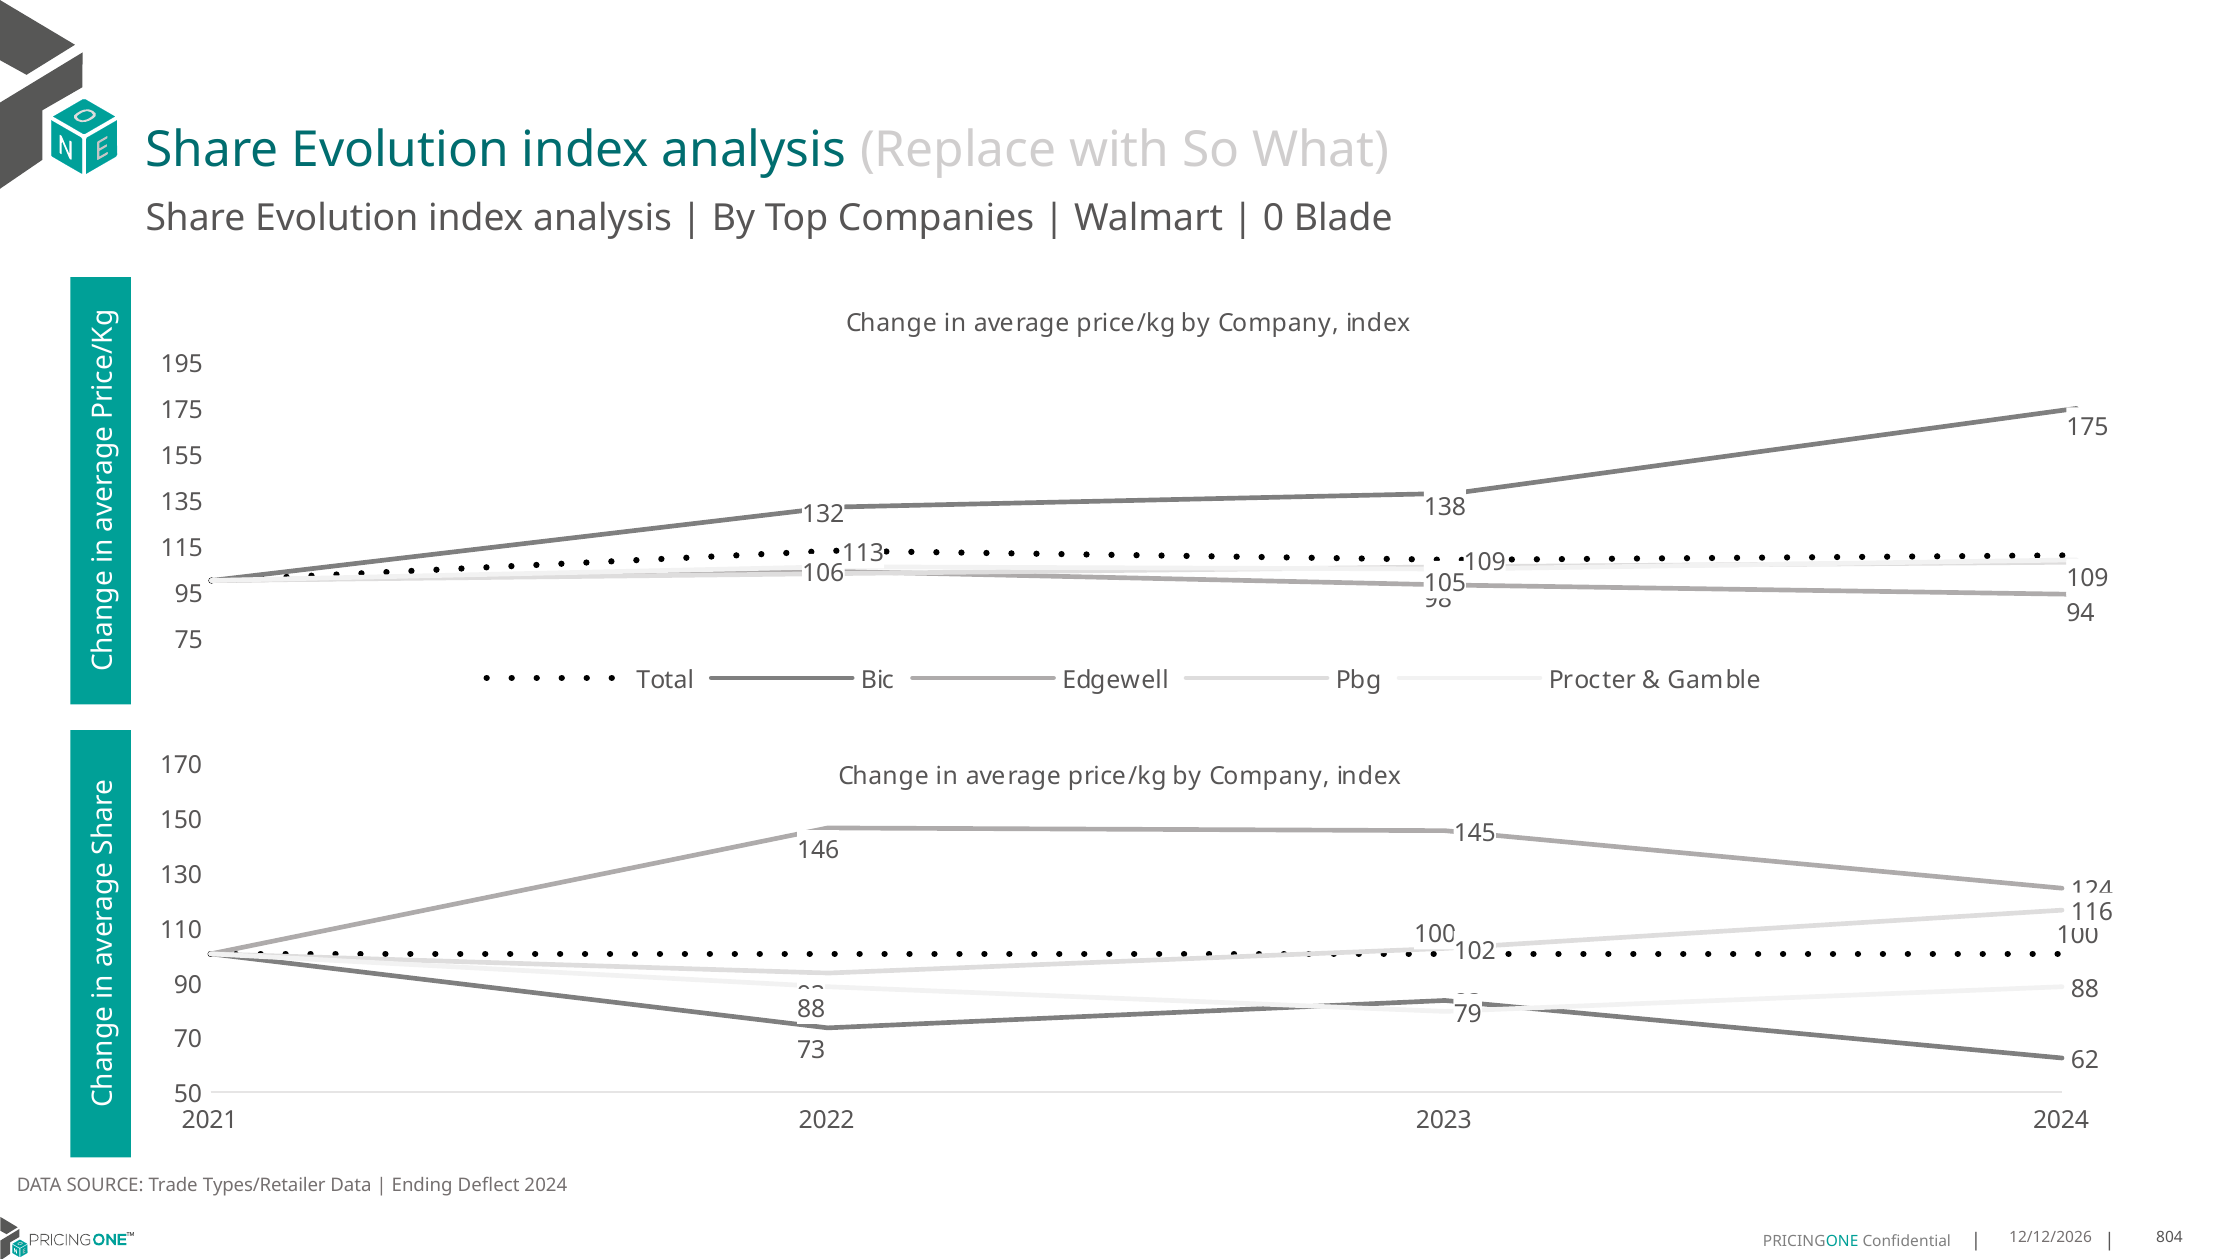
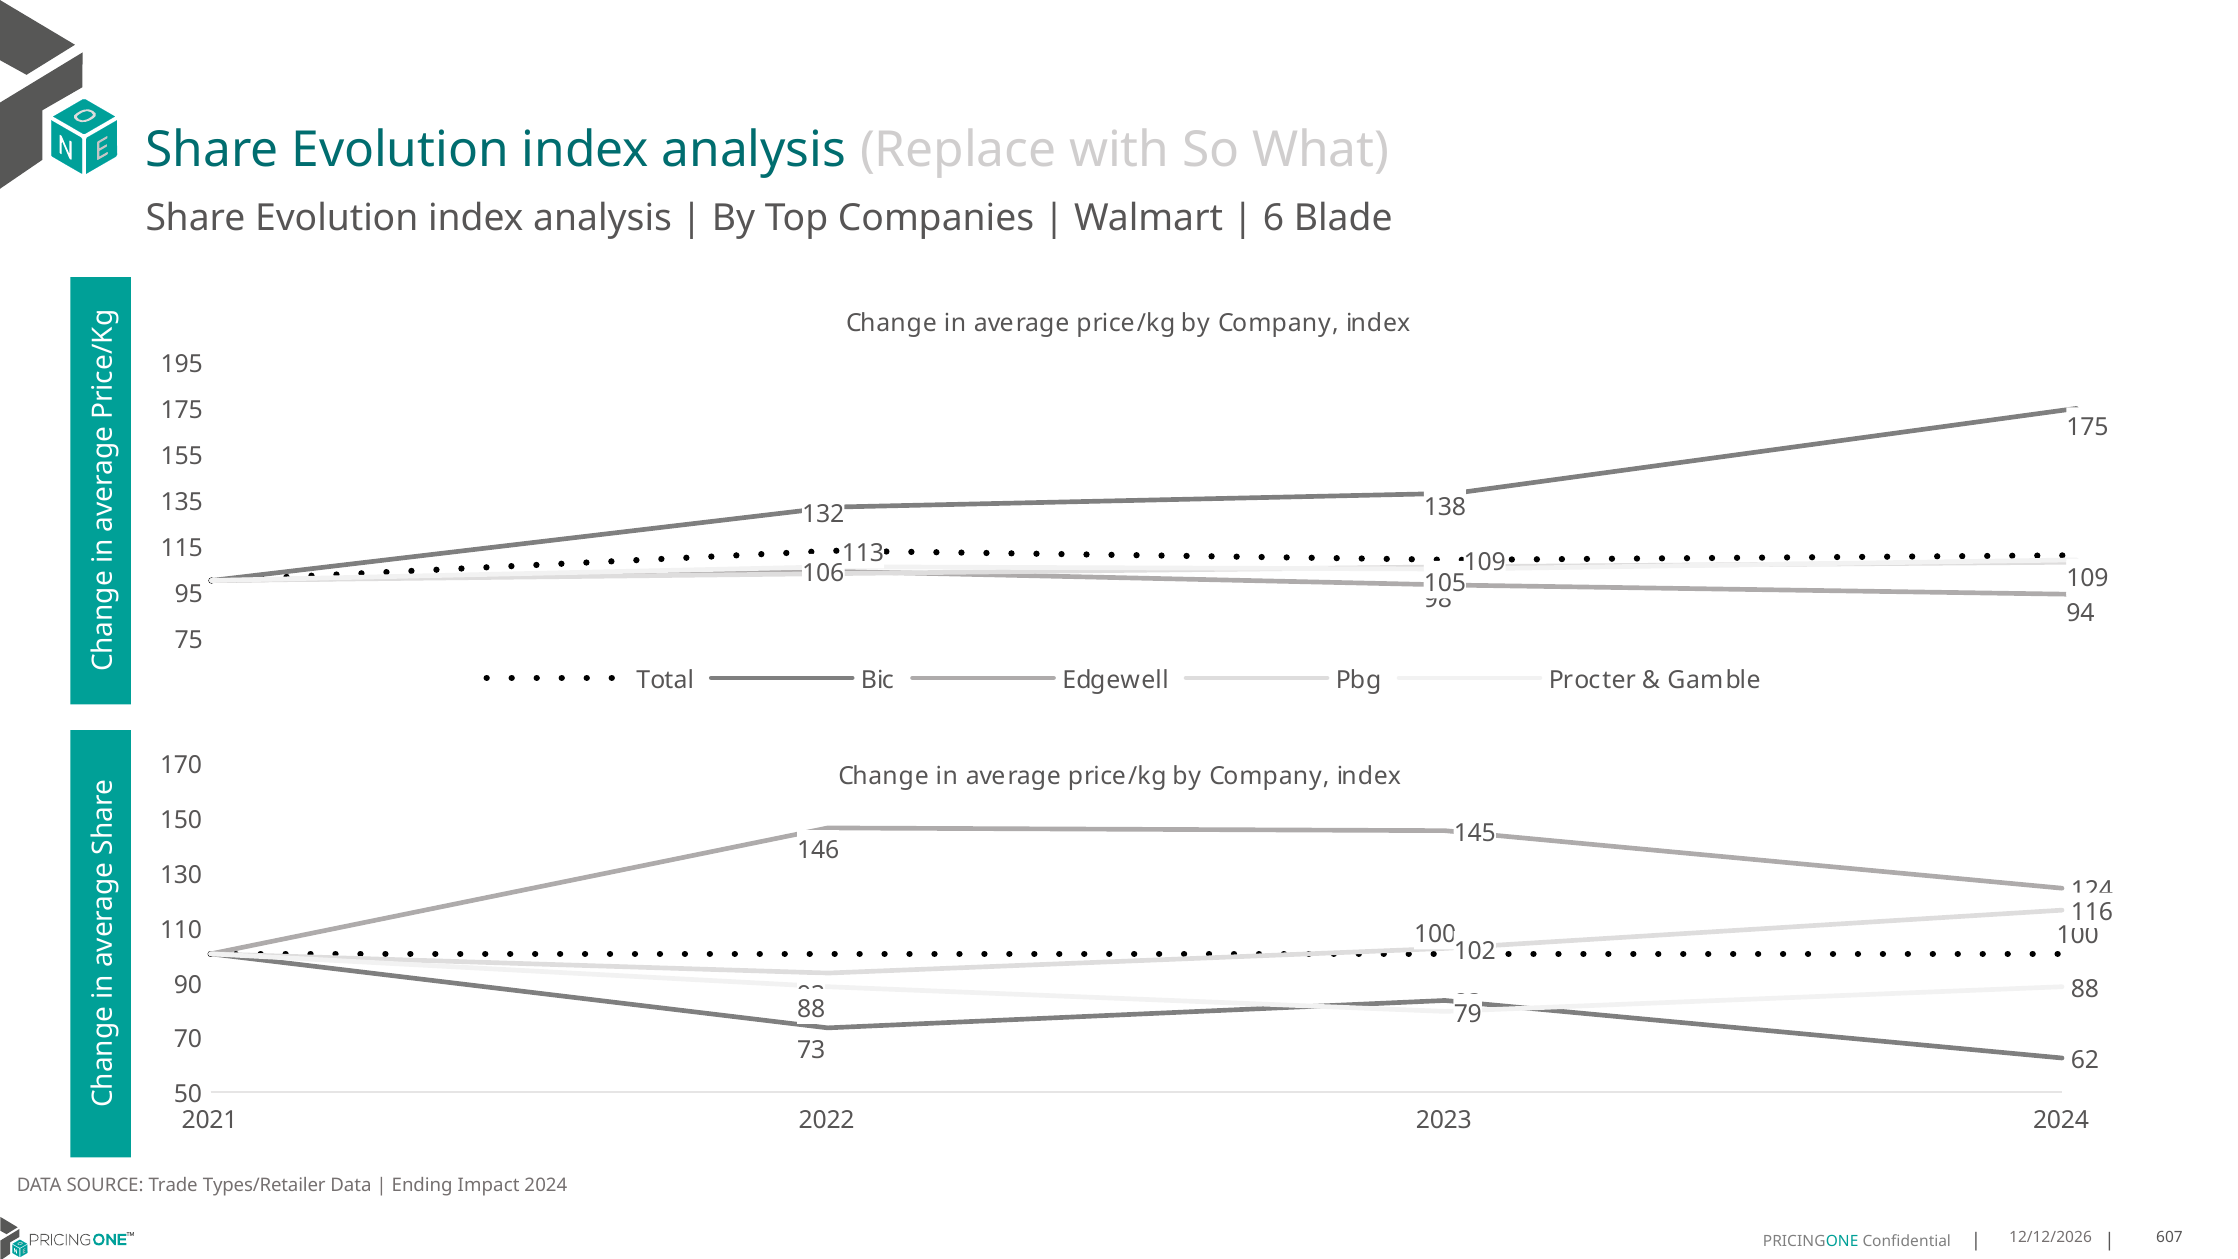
0: 0 -> 6
Deflect: Deflect -> Impact
804: 804 -> 607
